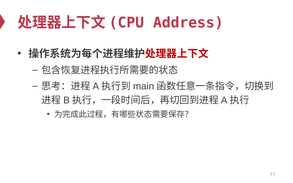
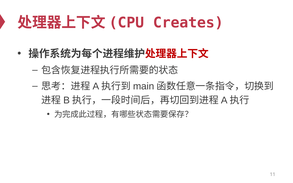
Address: Address -> Creates
